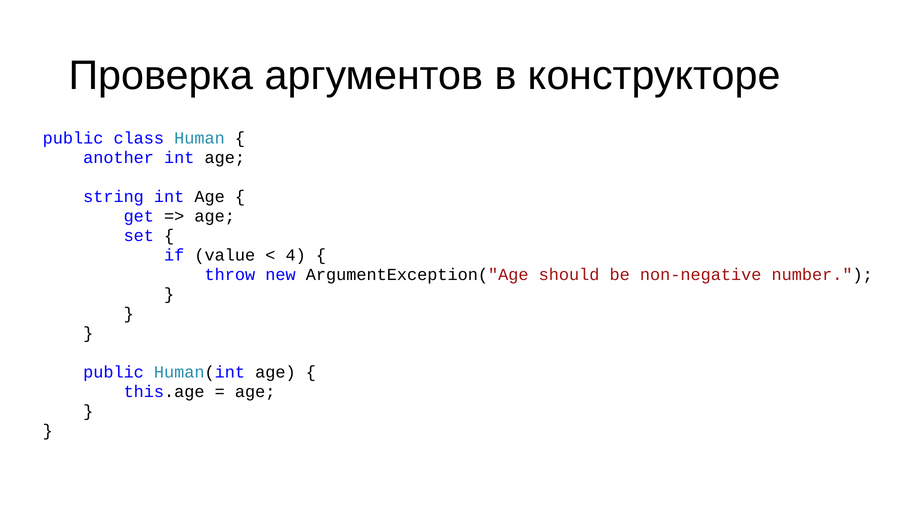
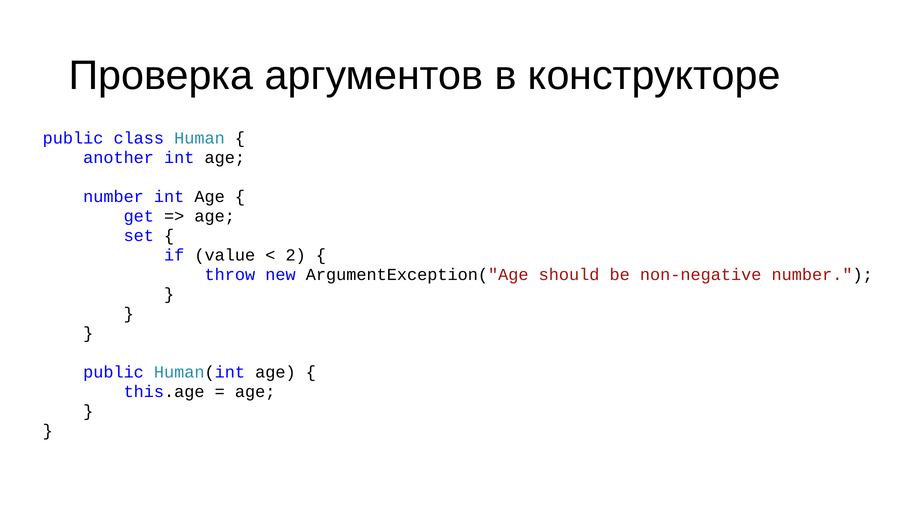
string at (114, 197): string -> number
4: 4 -> 2
